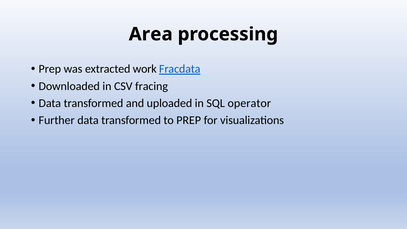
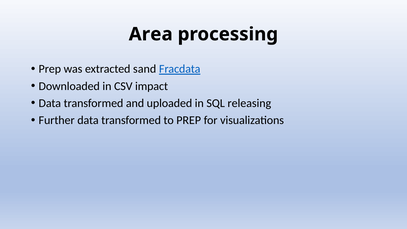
work: work -> sand
fracing: fracing -> impact
operator: operator -> releasing
